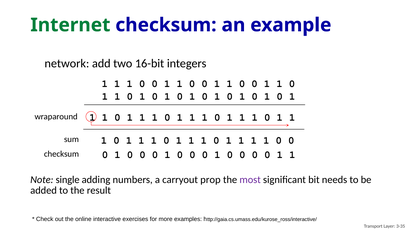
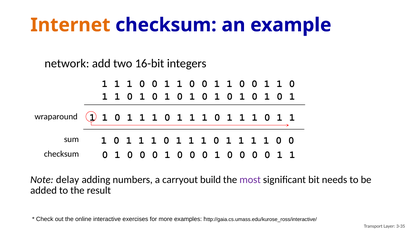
Internet colour: green -> orange
single: single -> delay
prop: prop -> build
